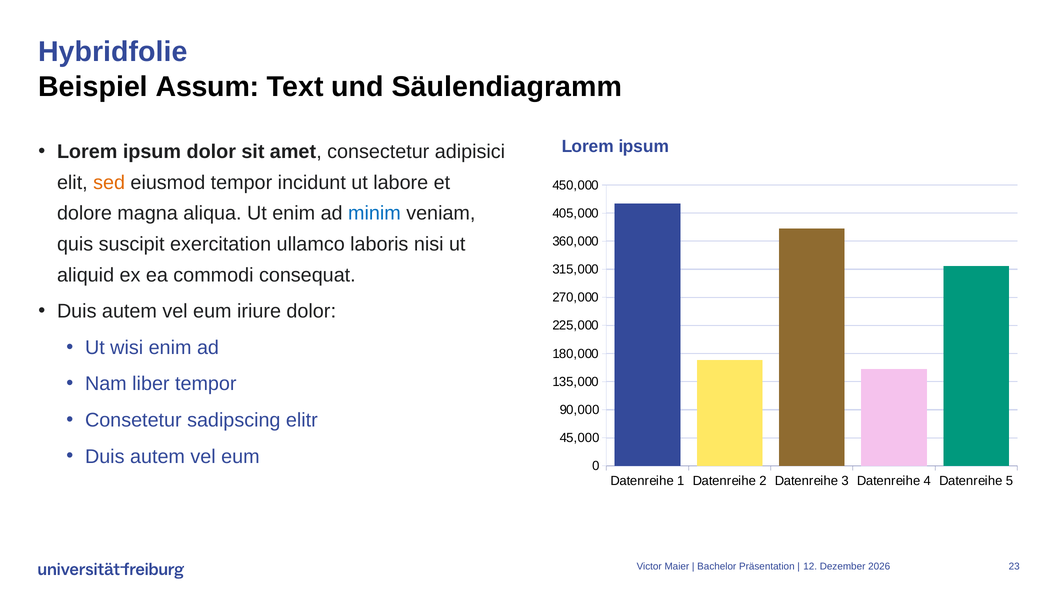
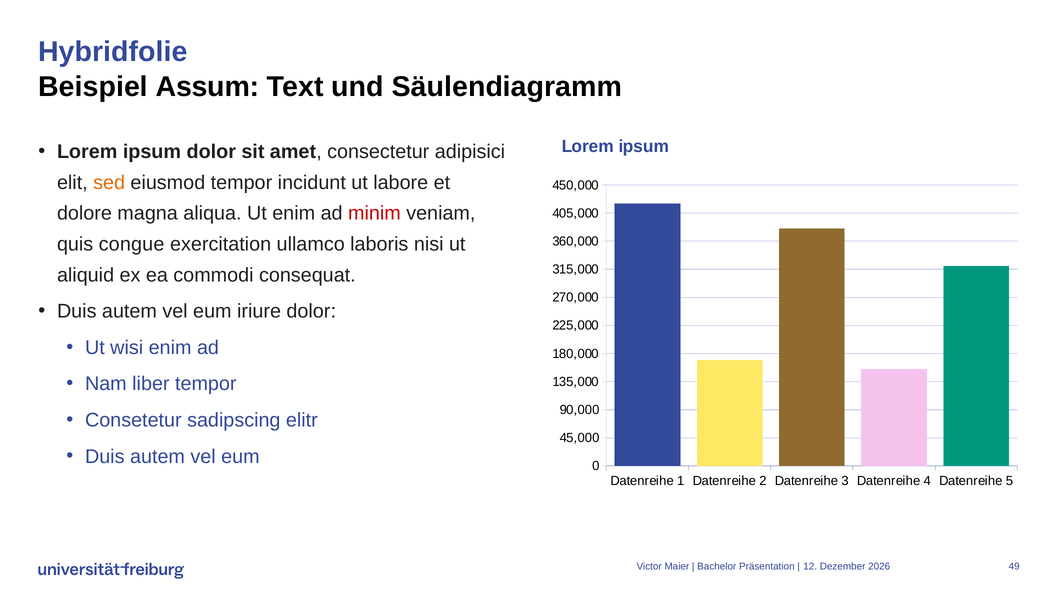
minim colour: blue -> red
suscipit: suscipit -> congue
23: 23 -> 49
